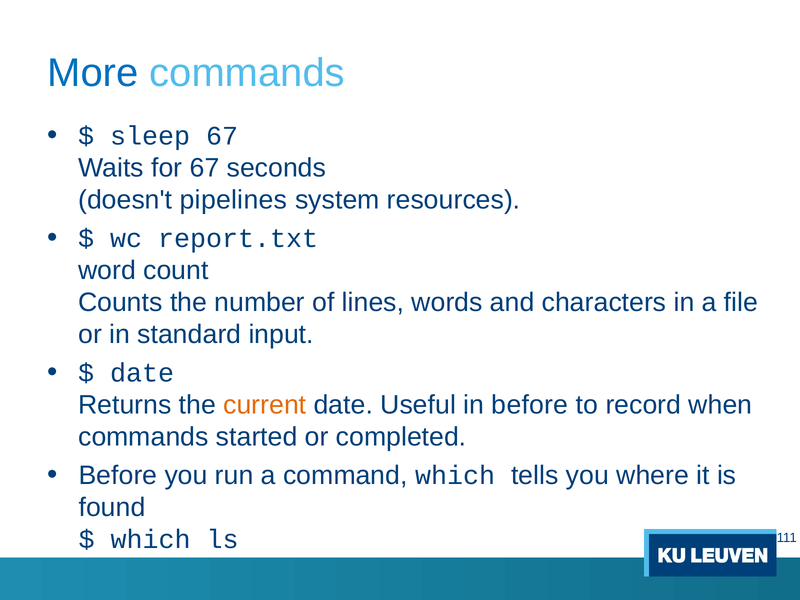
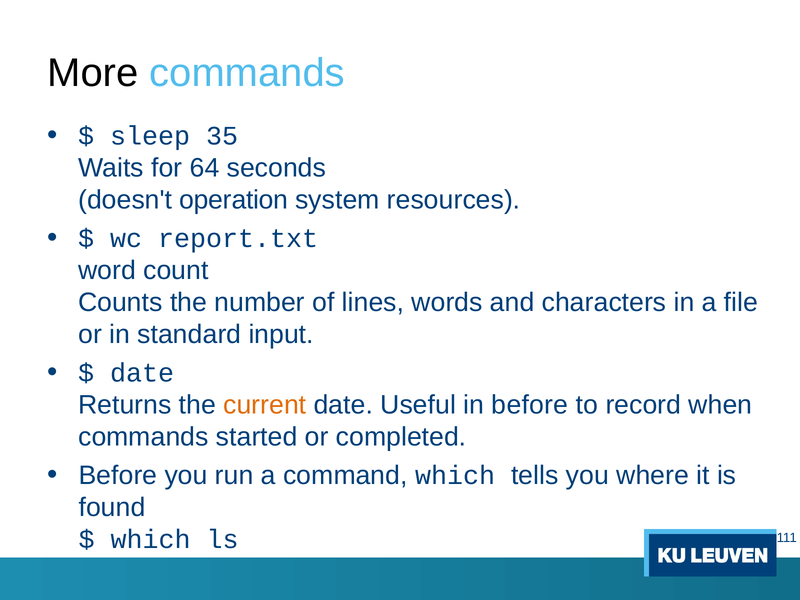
More colour: blue -> black
sleep 67: 67 -> 35
for 67: 67 -> 64
pipelines: pipelines -> operation
